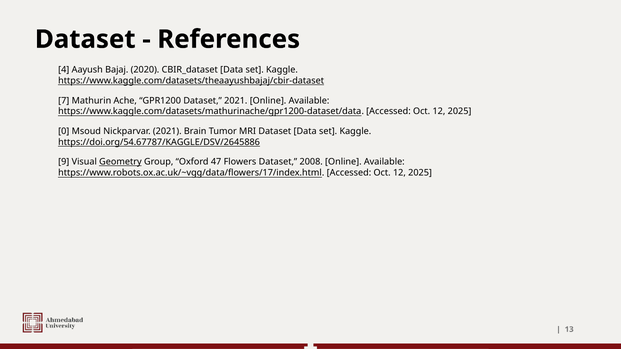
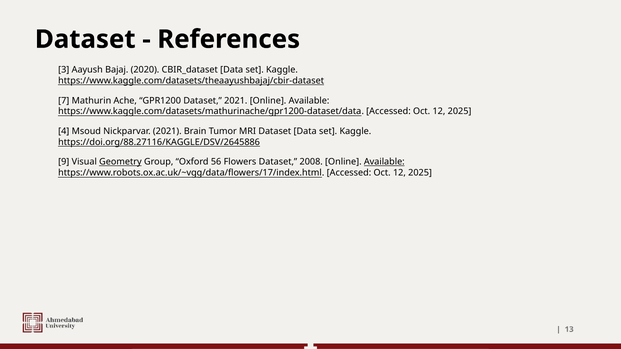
4: 4 -> 3
0: 0 -> 4
https://doi.org/54.67787/KAGGLE/DSV/2645886: https://doi.org/54.67787/KAGGLE/DSV/2645886 -> https://doi.org/88.27116/KAGGLE/DSV/2645886
47: 47 -> 56
Available at (384, 162) underline: none -> present
